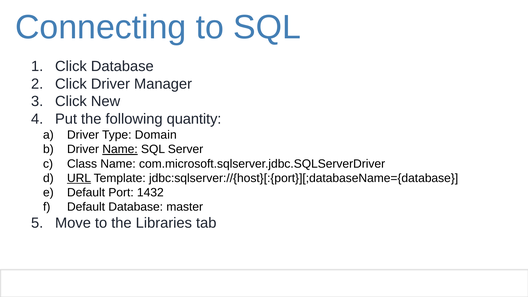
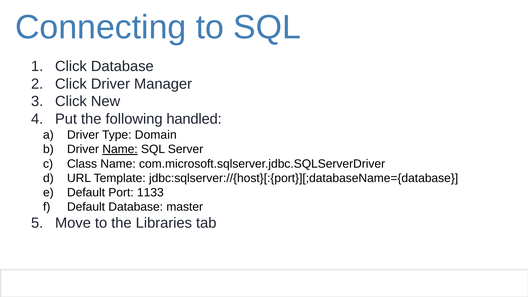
quantity: quantity -> handled
URL underline: present -> none
1432: 1432 -> 1133
